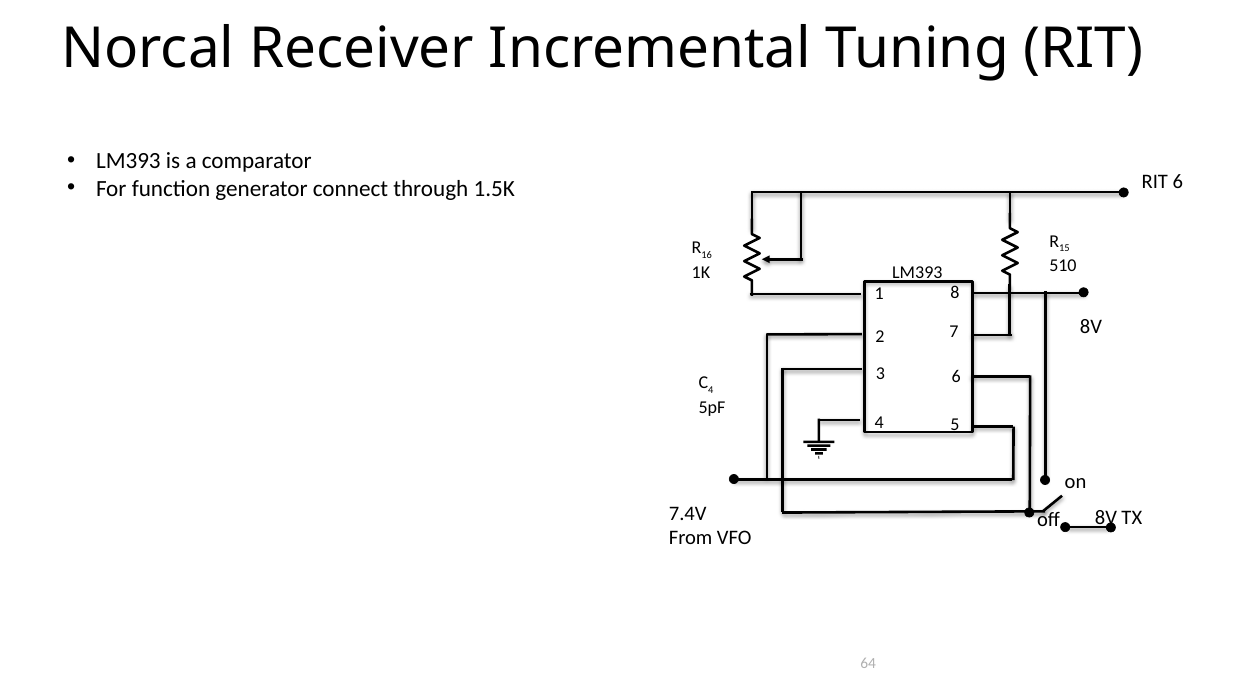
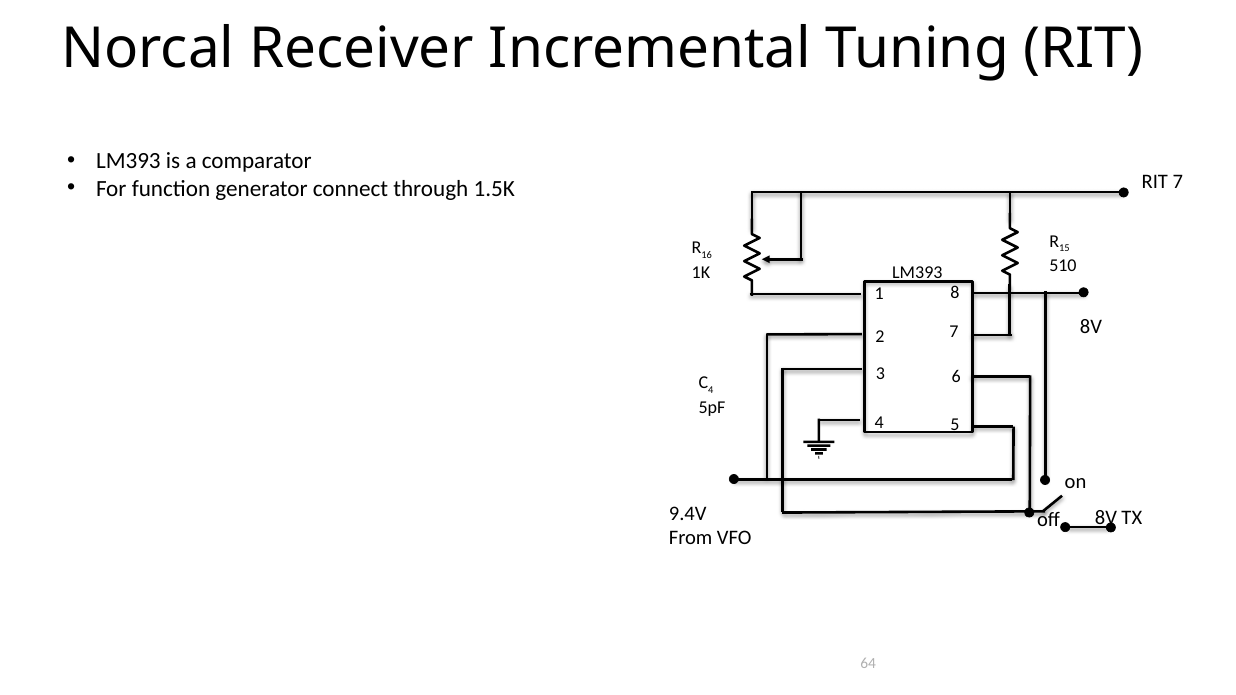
RIT 6: 6 -> 7
7.4V: 7.4V -> 9.4V
